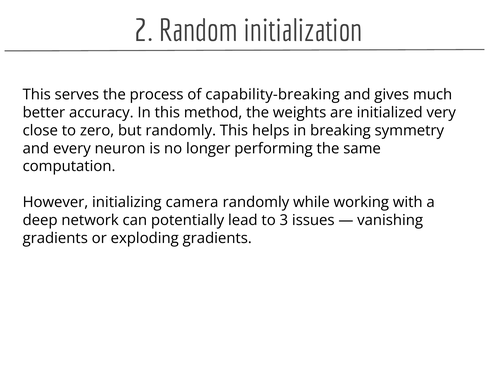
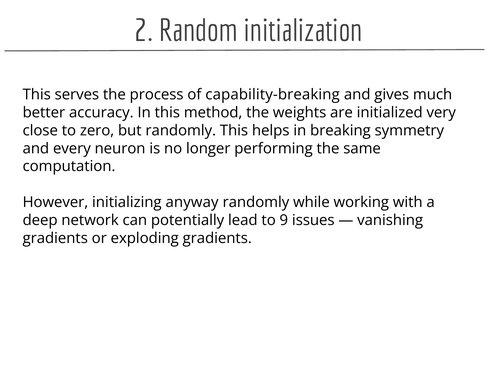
camera: camera -> anyway
3: 3 -> 9
